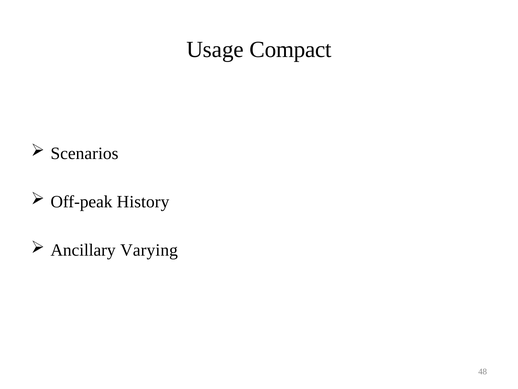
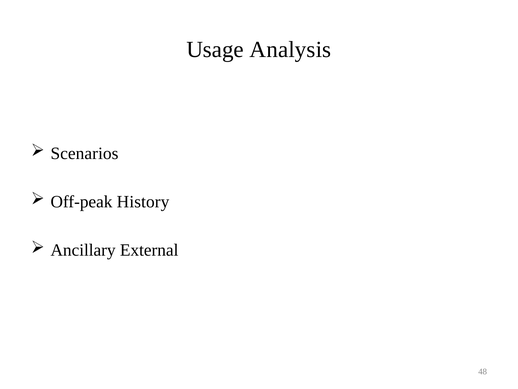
Compact: Compact -> Analysis
Varying: Varying -> External
